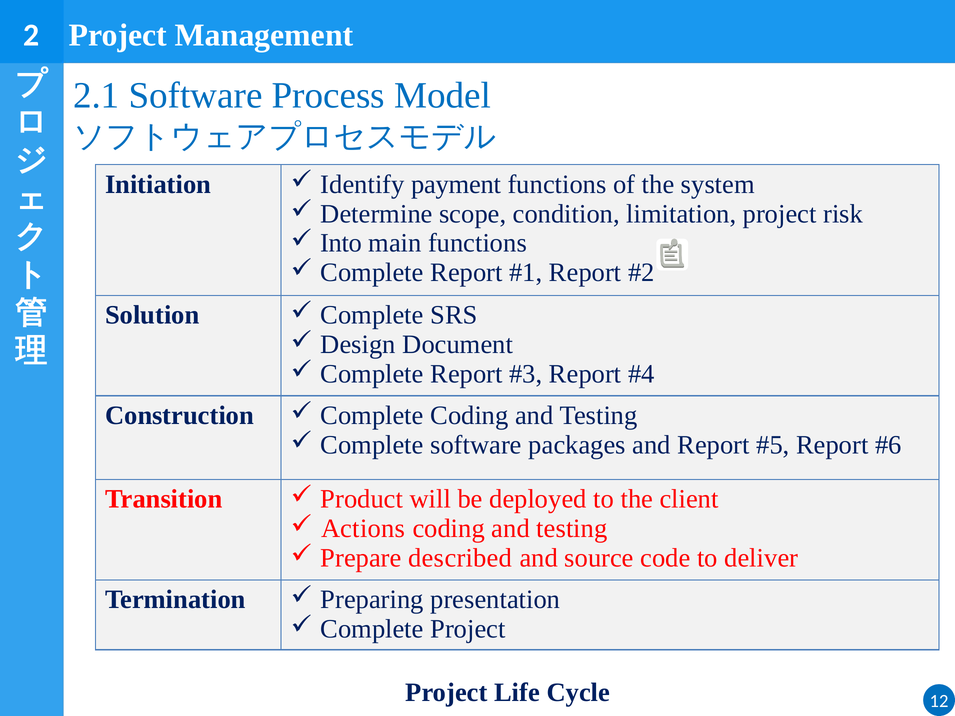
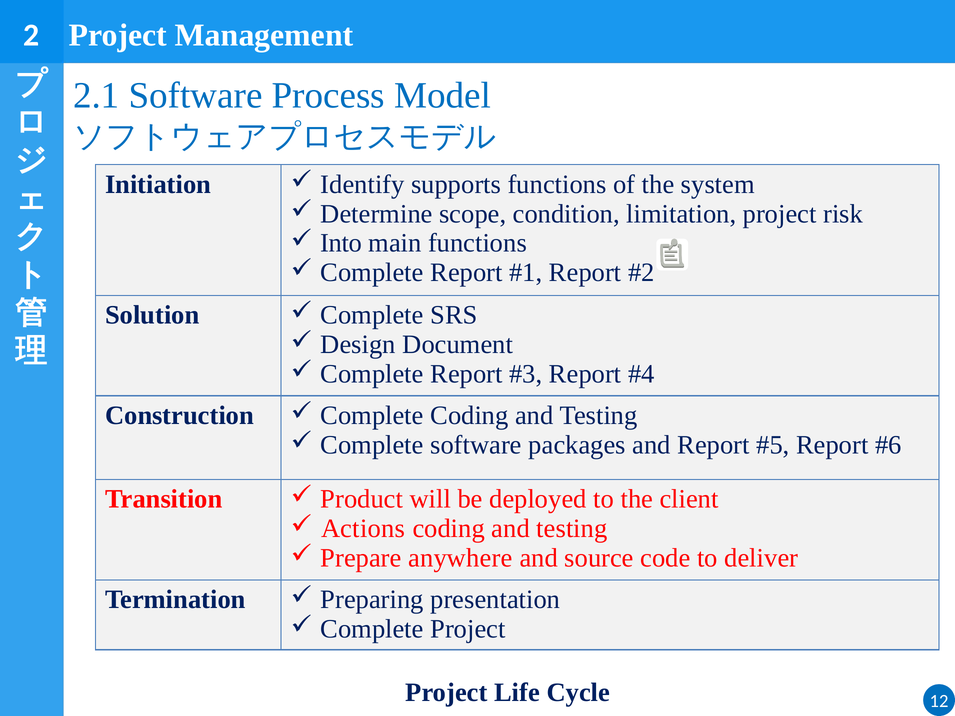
payment: payment -> supports
described: described -> anywhere
